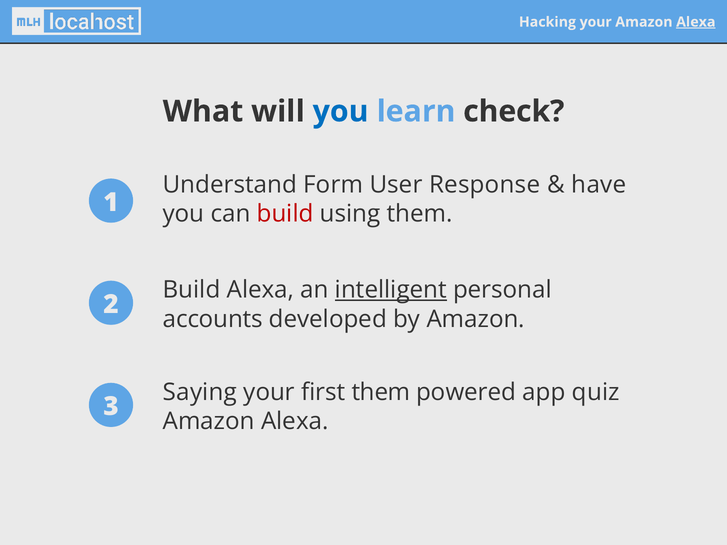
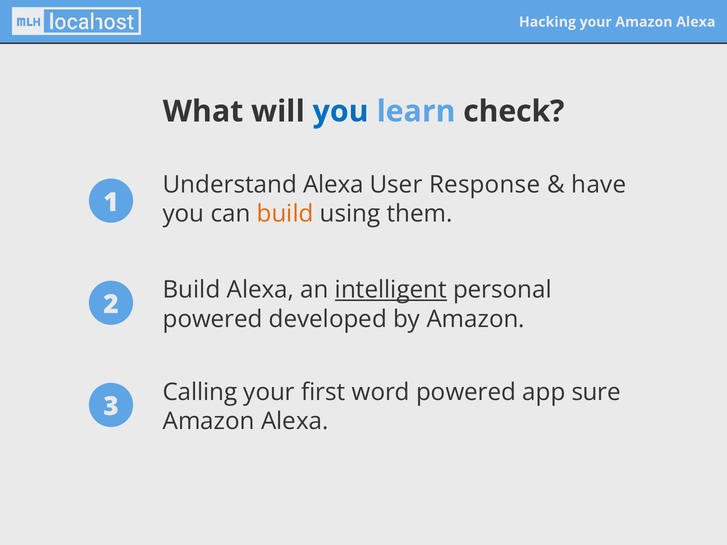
Alexa at (696, 22) underline: present -> none
Understand Form: Form -> Alexa
build at (285, 214) colour: red -> orange
accounts at (213, 319): accounts -> powered
Saying: Saying -> Calling
first them: them -> word
quiz: quiz -> sure
